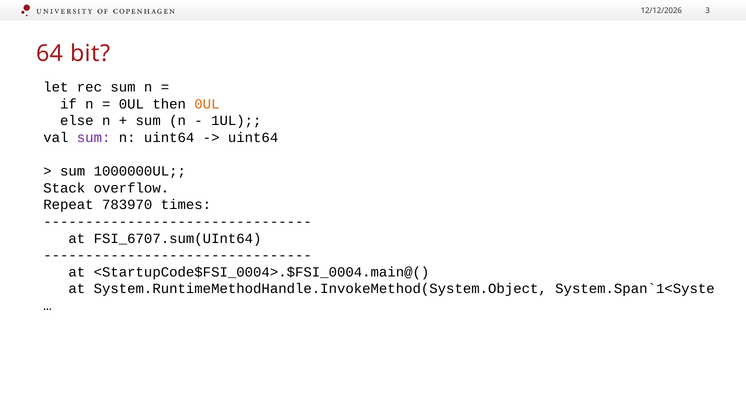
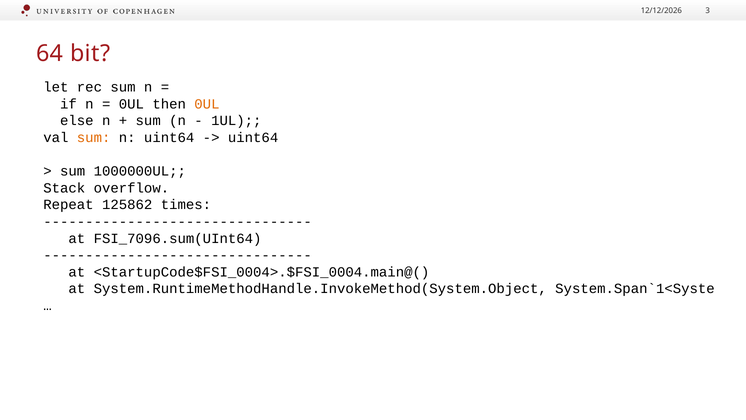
sum at (94, 137) colour: purple -> orange
783970: 783970 -> 125862
FSI_6707.sum(UInt64: FSI_6707.sum(UInt64 -> FSI_7096.sum(UInt64
